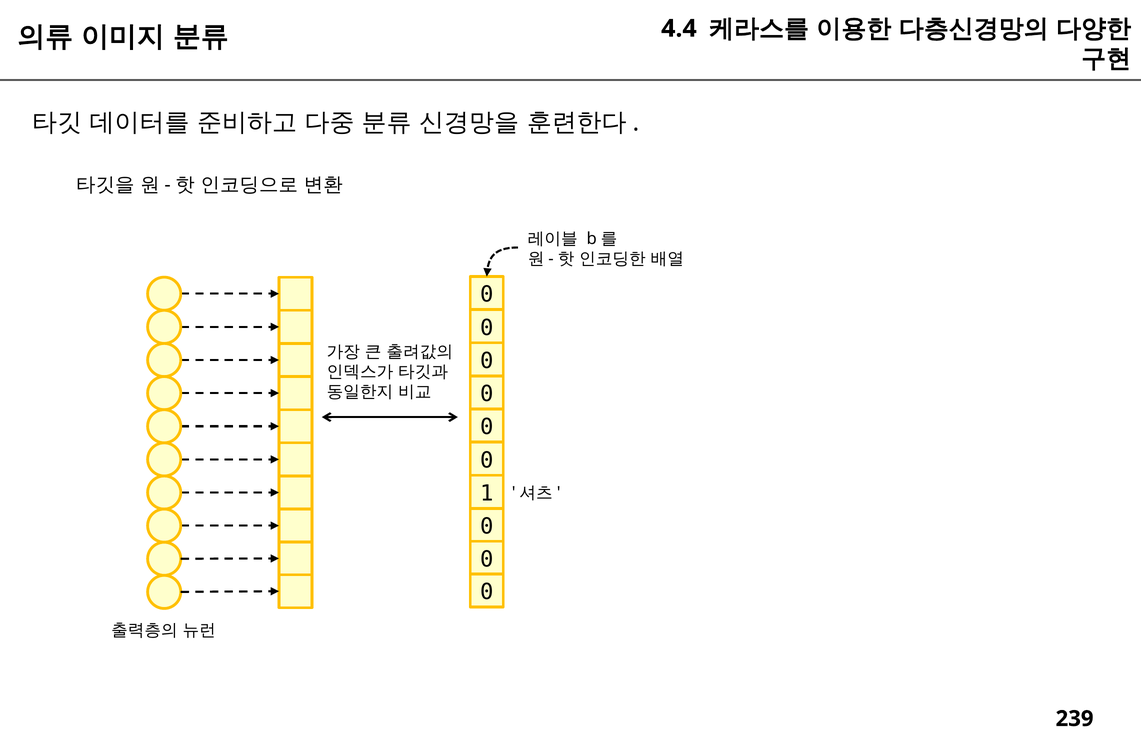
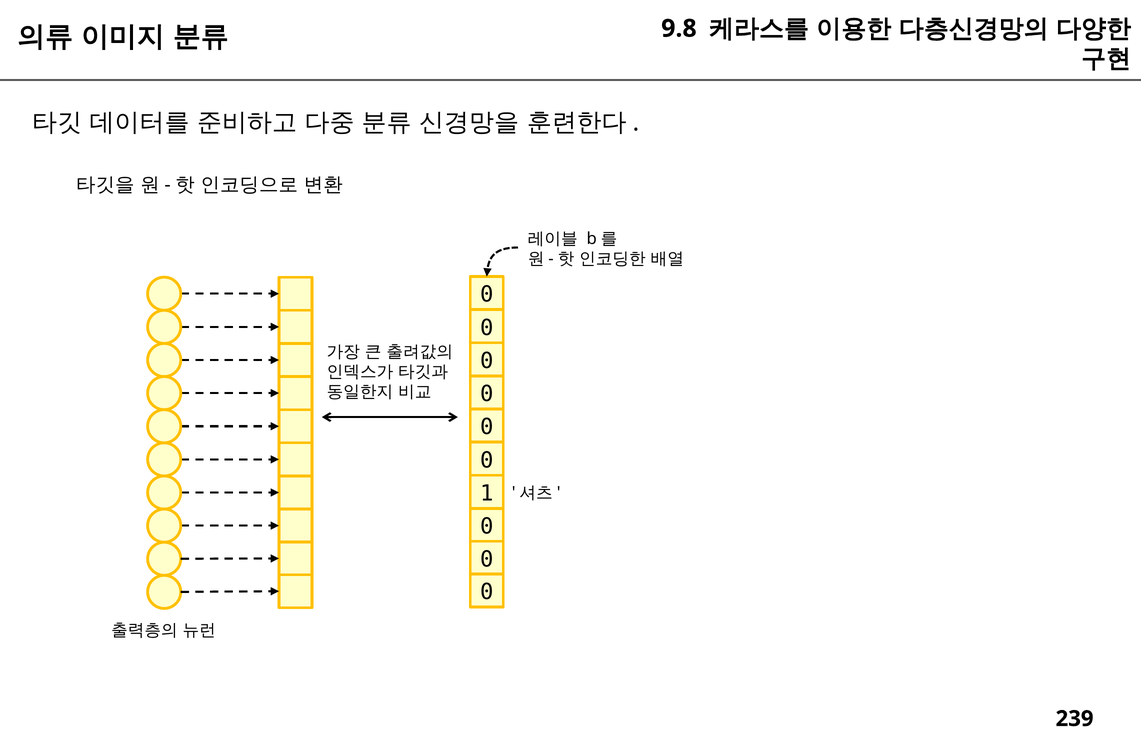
4.4: 4.4 -> 9.8
